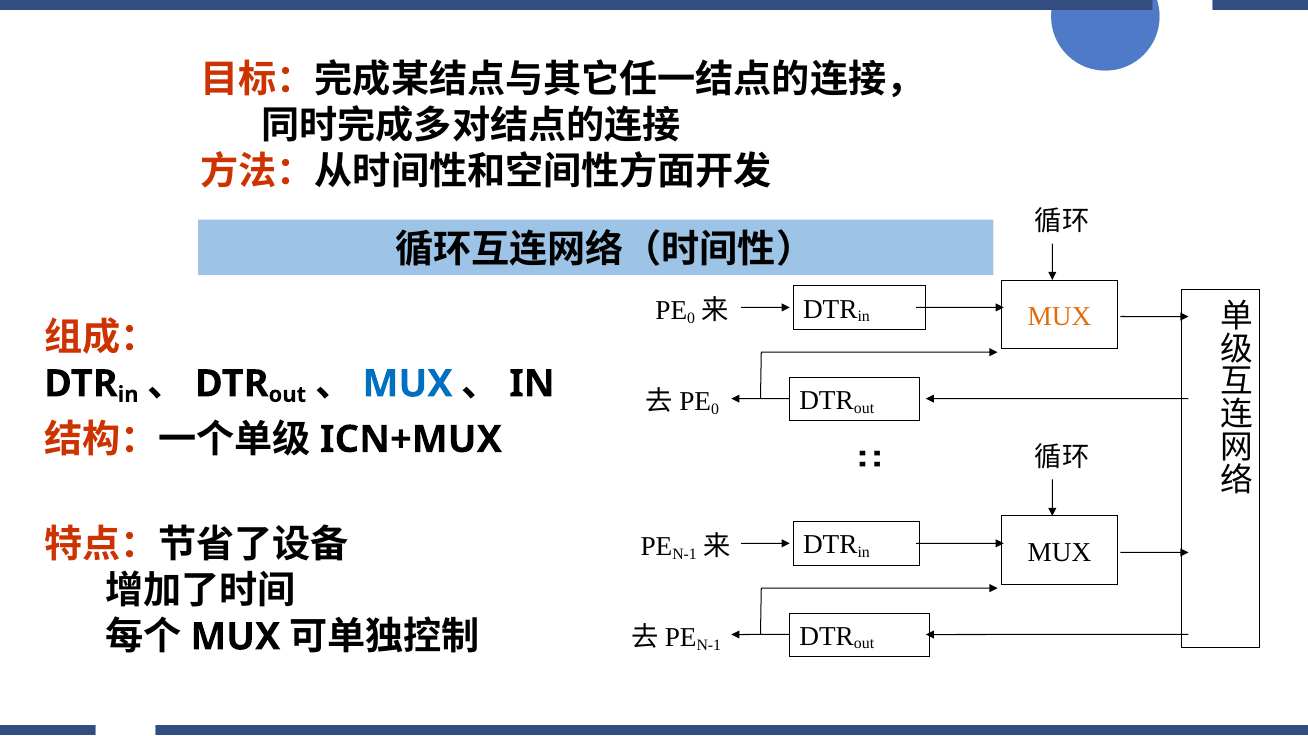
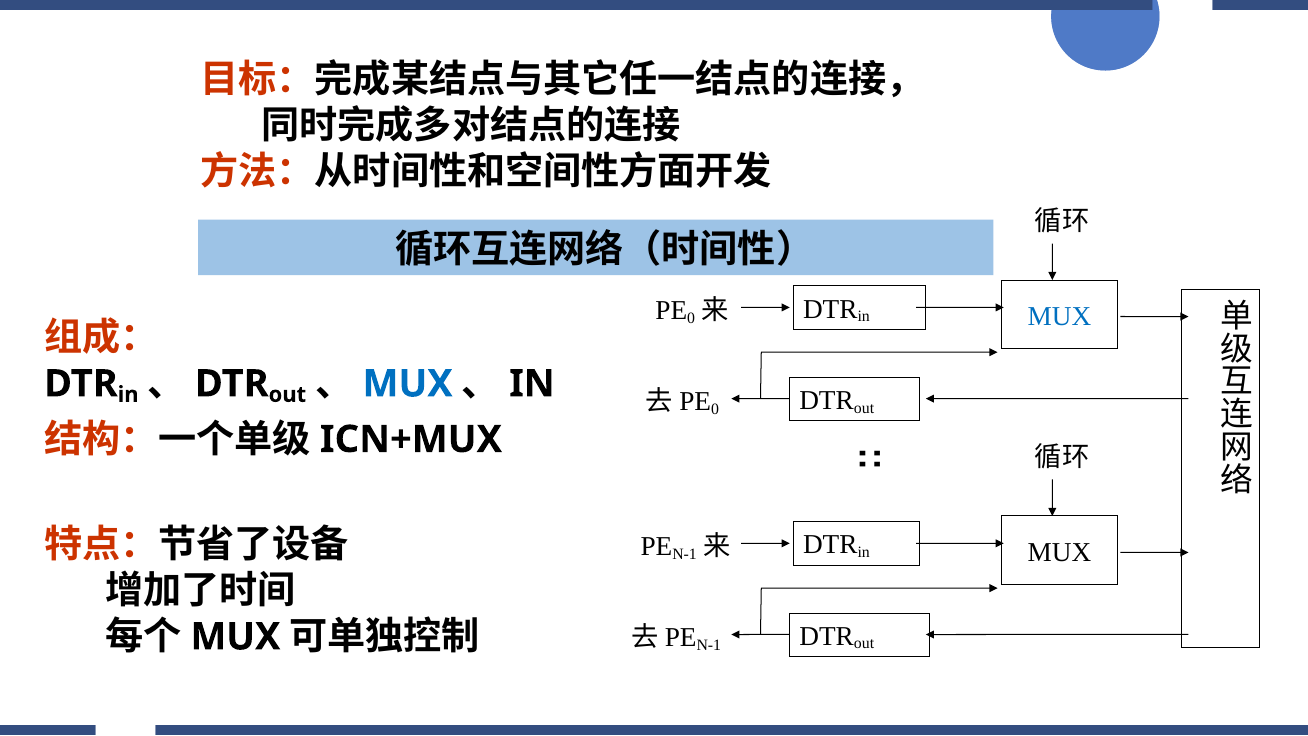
MUX at (1060, 316) colour: orange -> blue
